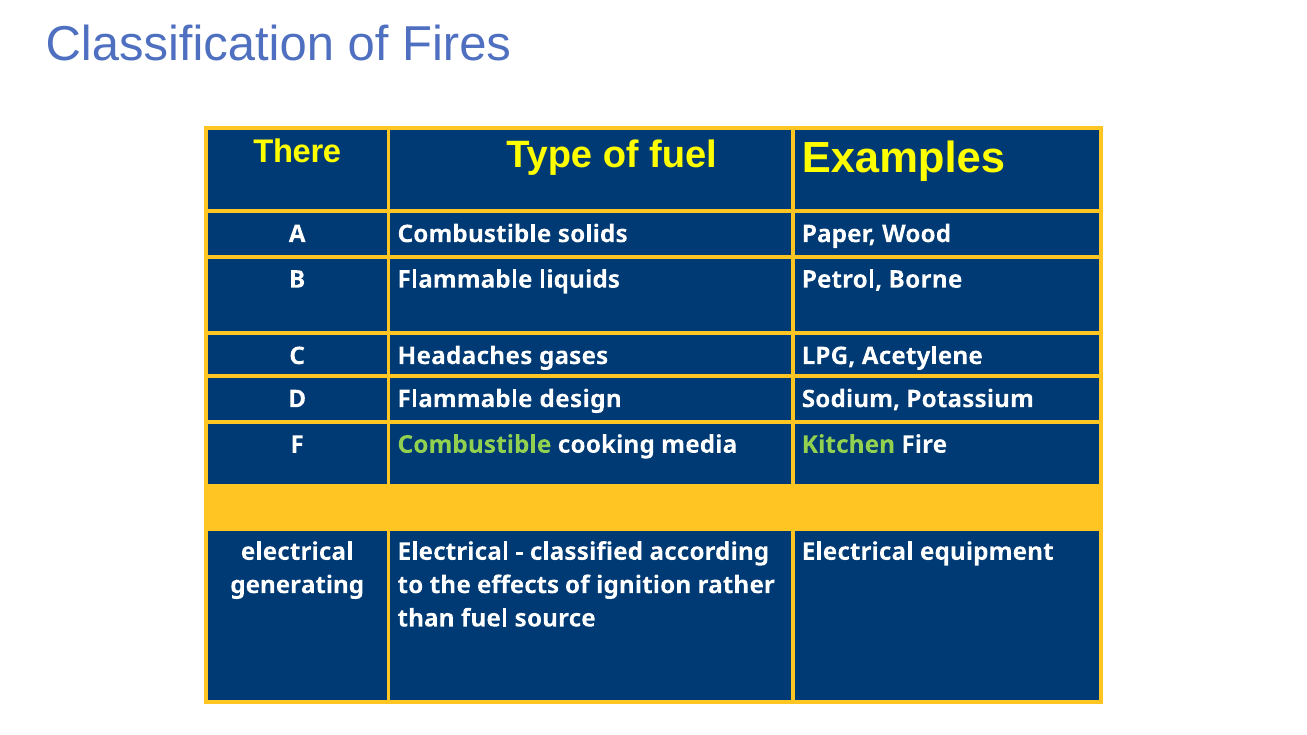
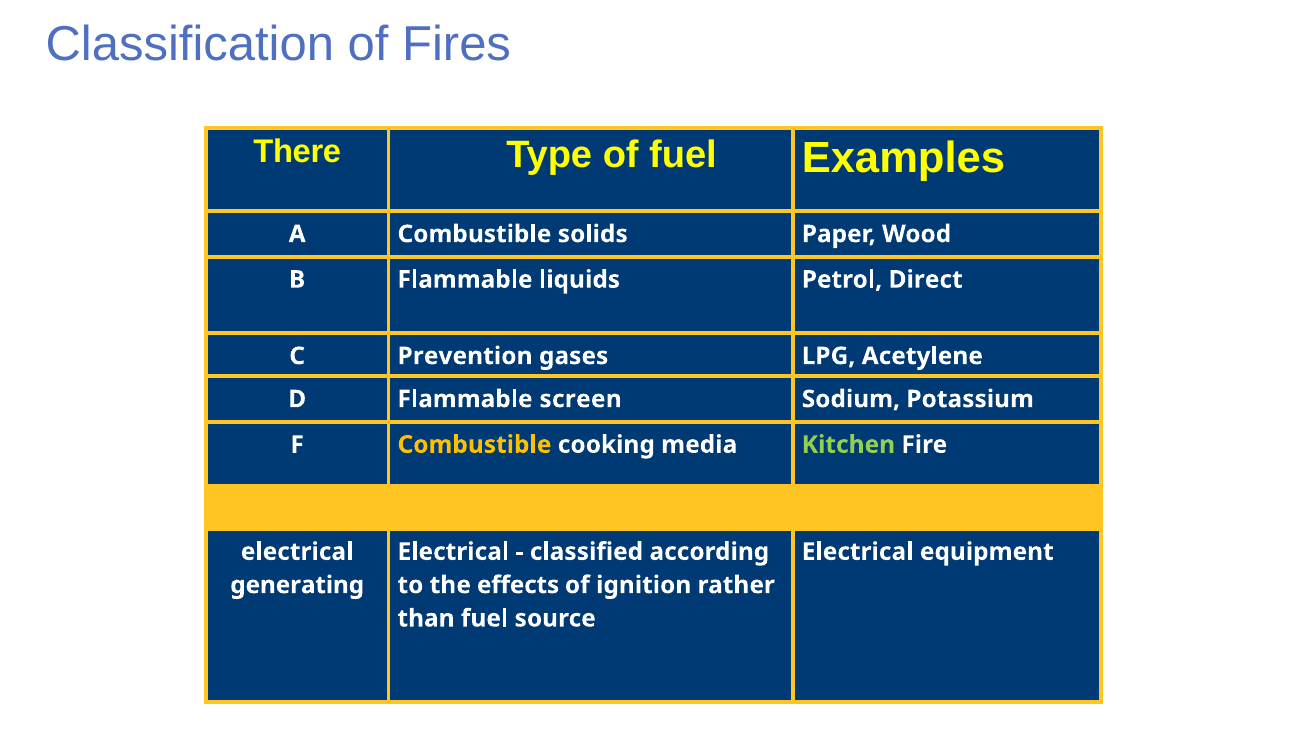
Borne: Borne -> Direct
Headaches: Headaches -> Prevention
design: design -> screen
Combustible at (474, 445) colour: light green -> yellow
